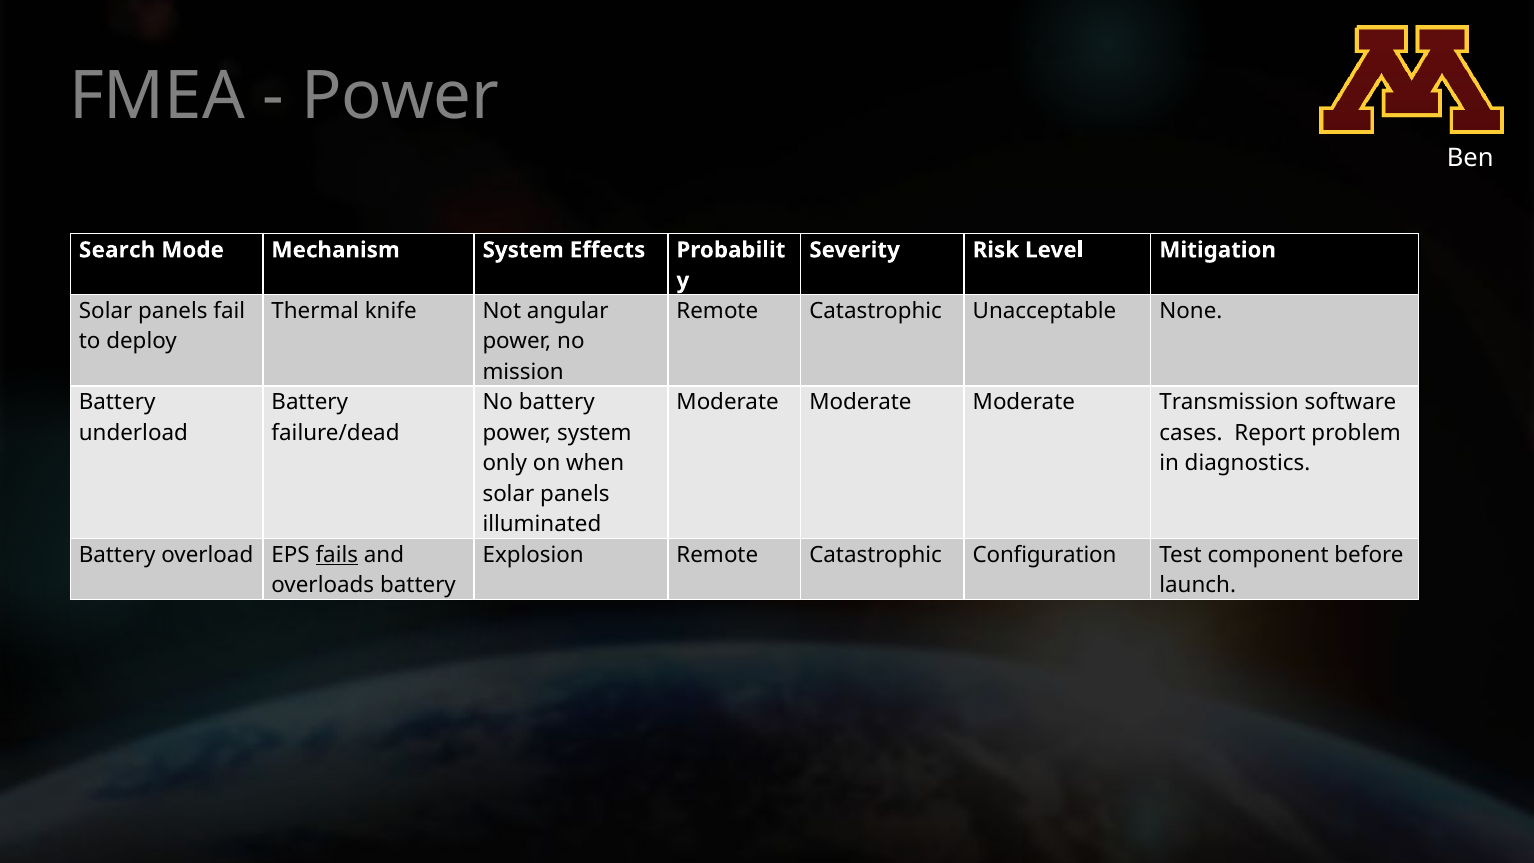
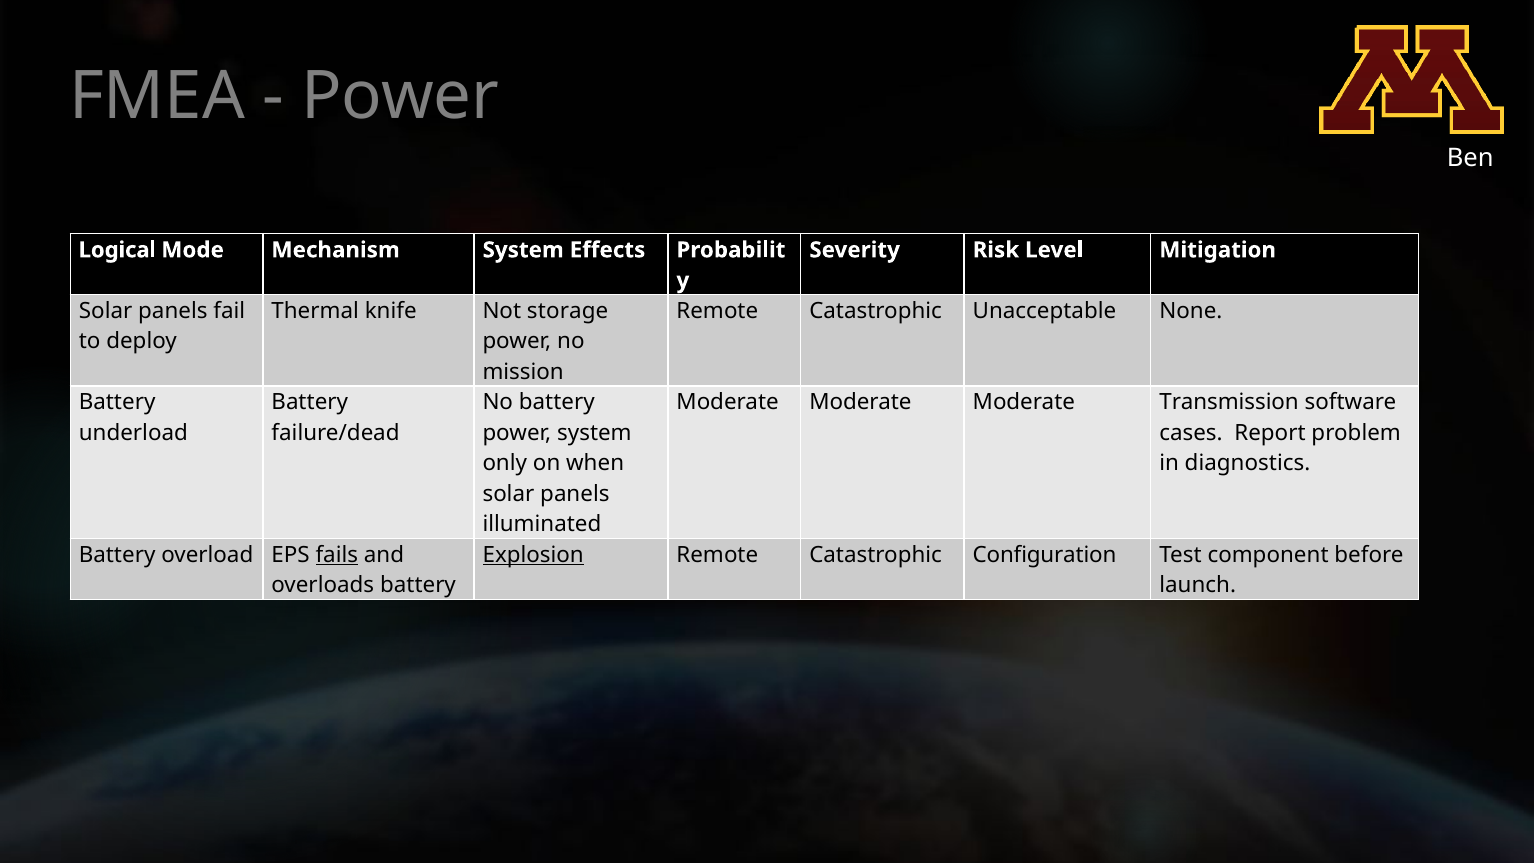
Search: Search -> Logical
angular: angular -> storage
Explosion underline: none -> present
